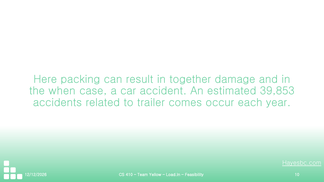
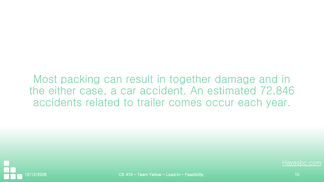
Here: Here -> Most
when: when -> either
39,853: 39,853 -> 72,846
